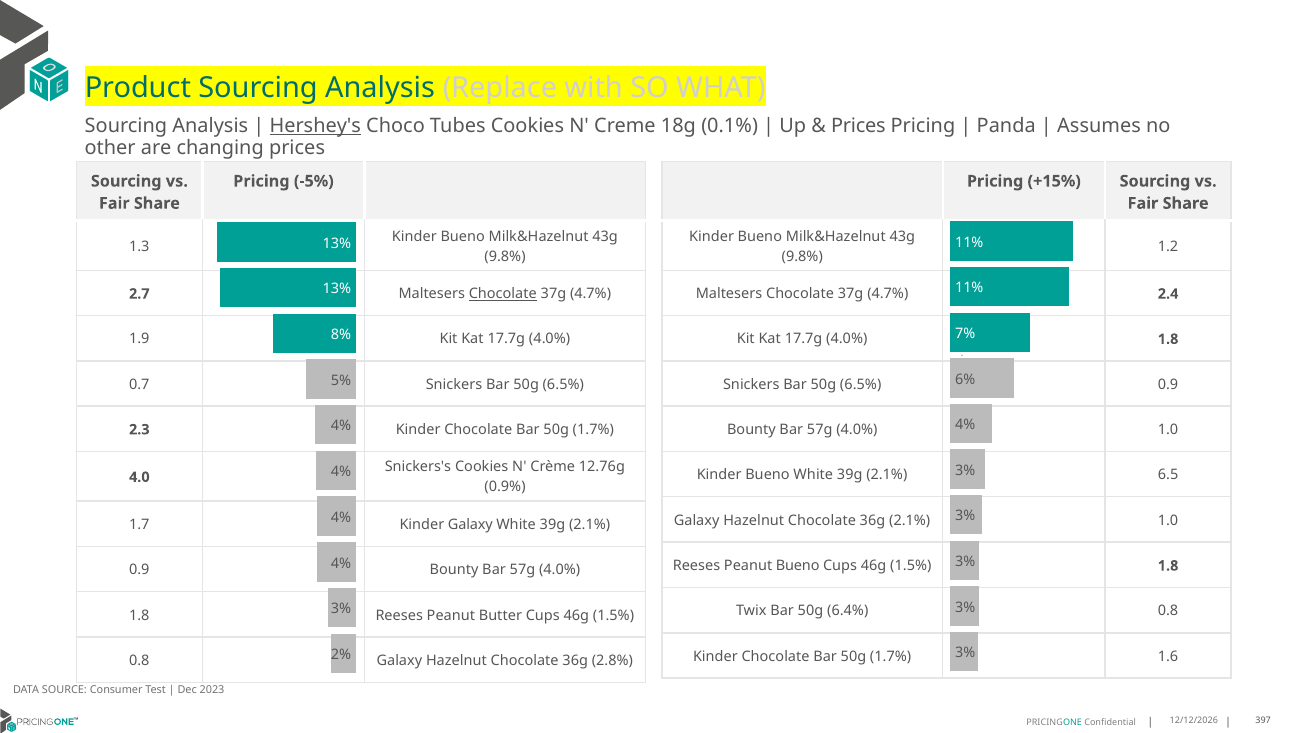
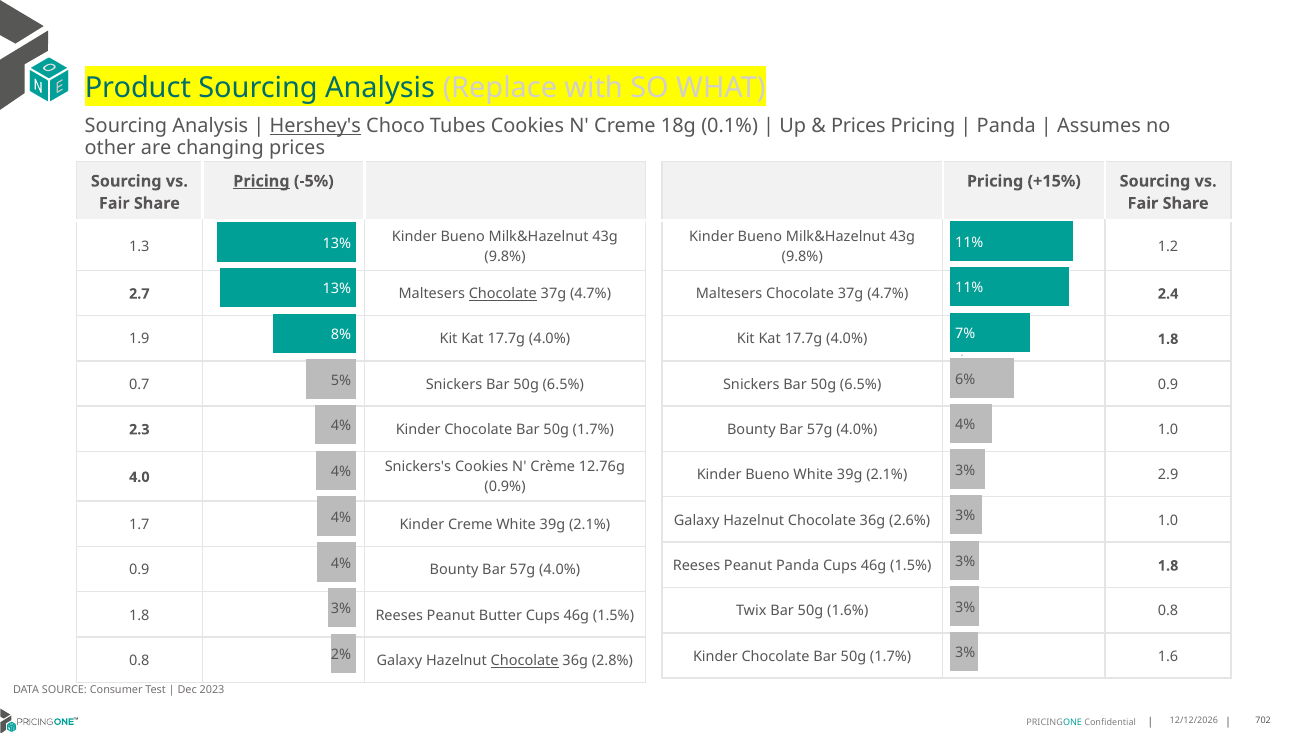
Pricing at (261, 181) underline: none -> present
6.5: 6.5 -> 2.9
36g 2.1%: 2.1% -> 2.6%
Kinder Galaxy: Galaxy -> Creme
Peanut Bueno: Bueno -> Panda
6.4%: 6.4% -> 1.6%
Chocolate at (525, 661) underline: none -> present
397: 397 -> 702
